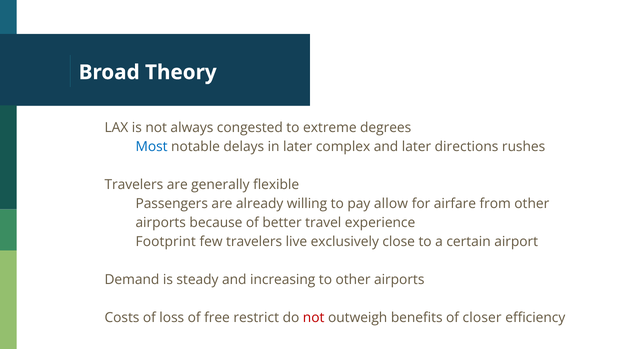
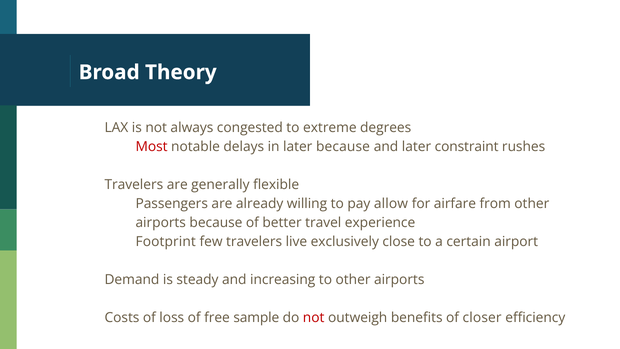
Most colour: blue -> red
later complex: complex -> because
directions: directions -> constraint
restrict: restrict -> sample
